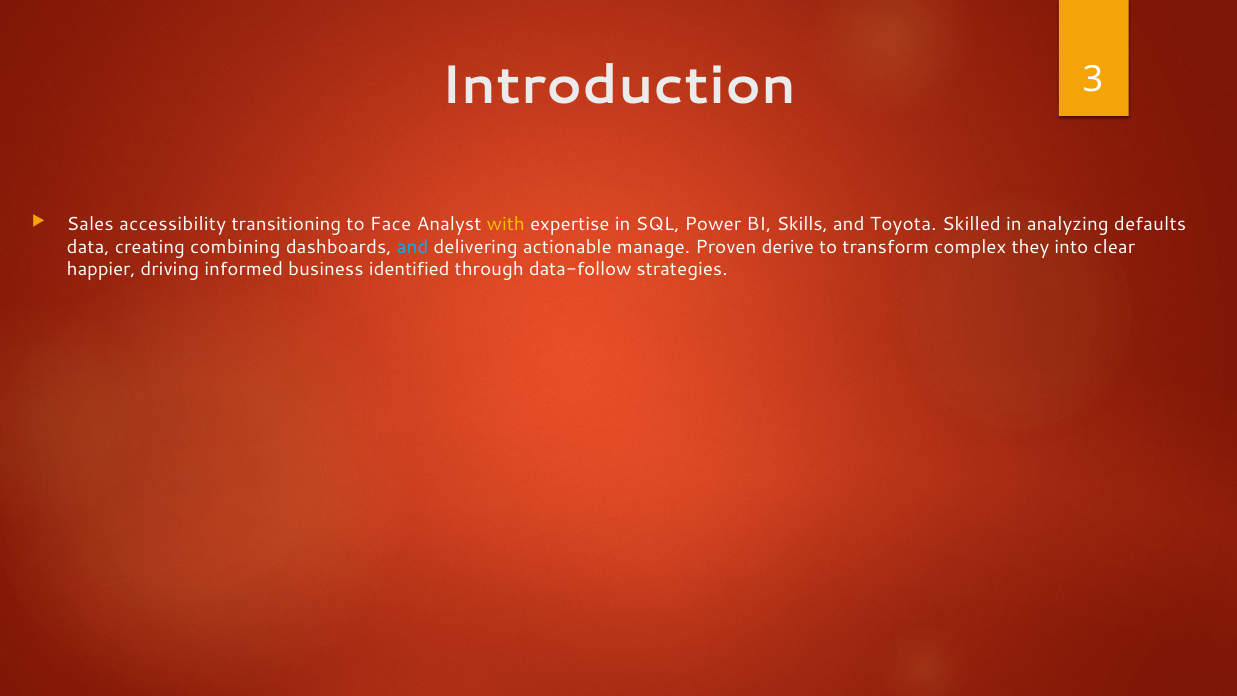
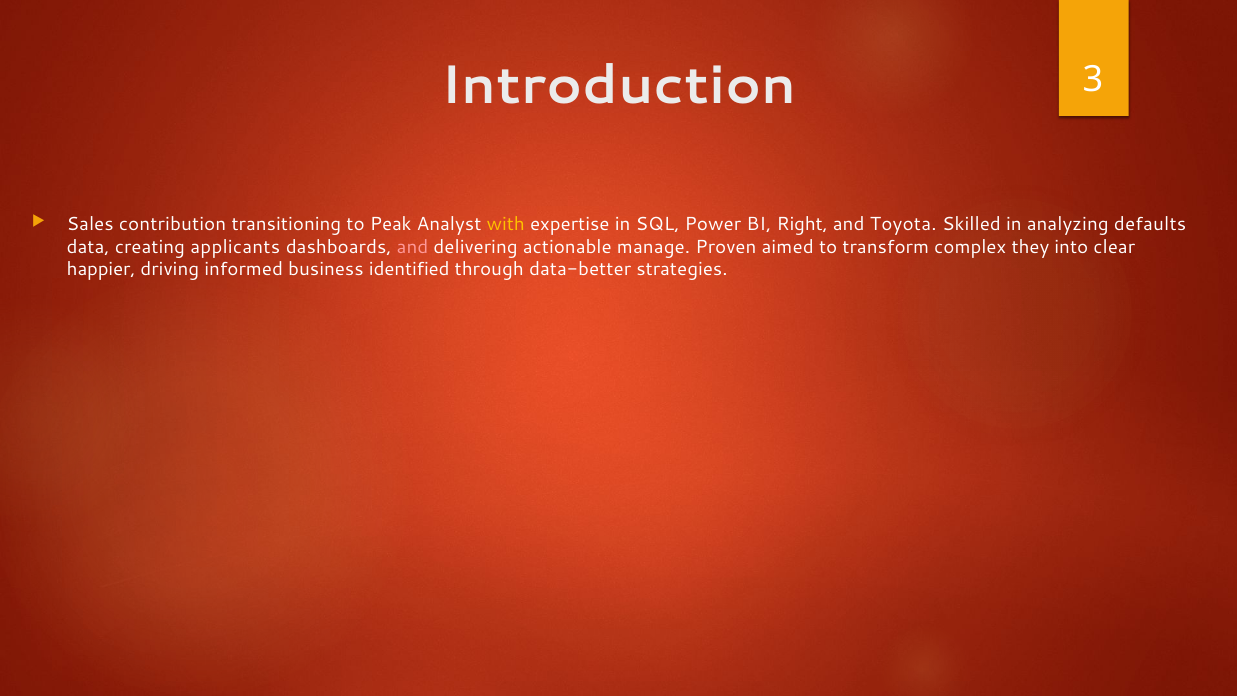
accessibility: accessibility -> contribution
Face: Face -> Peak
Skills: Skills -> Right
combining: combining -> applicants
and at (413, 247) colour: light blue -> pink
derive: derive -> aimed
data-follow: data-follow -> data-better
